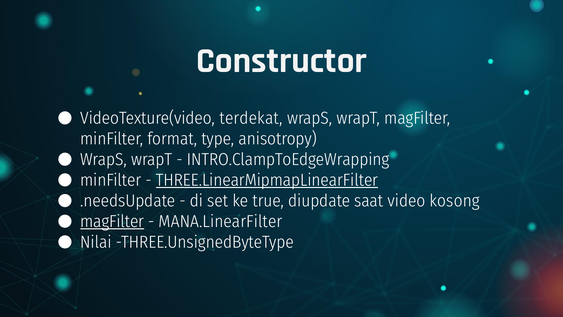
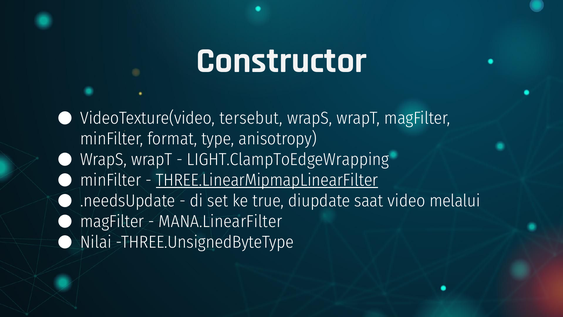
terdekat: terdekat -> tersebut
INTRO.ClampToEdgeWrapping: INTRO.ClampToEdgeWrapping -> LIGHT.ClampToEdgeWrapping
kosong: kosong -> melalui
magFilter at (112, 221) underline: present -> none
